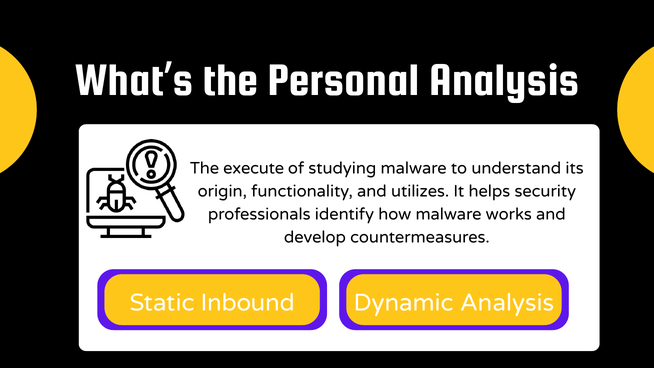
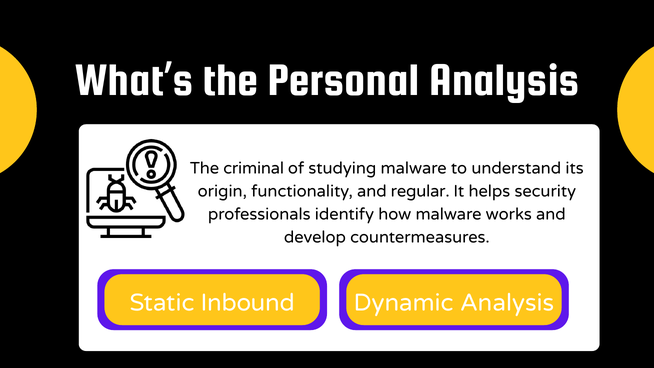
execute: execute -> criminal
utilizes: utilizes -> regular
